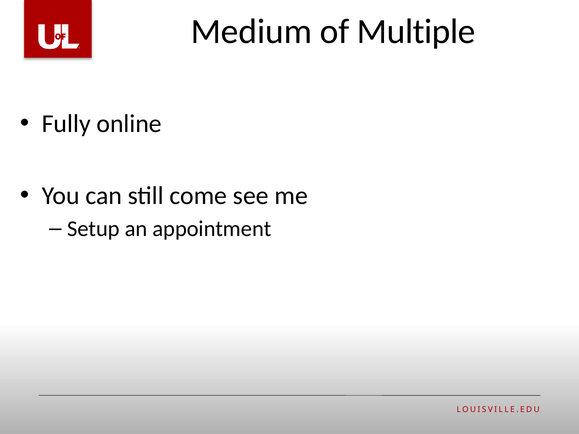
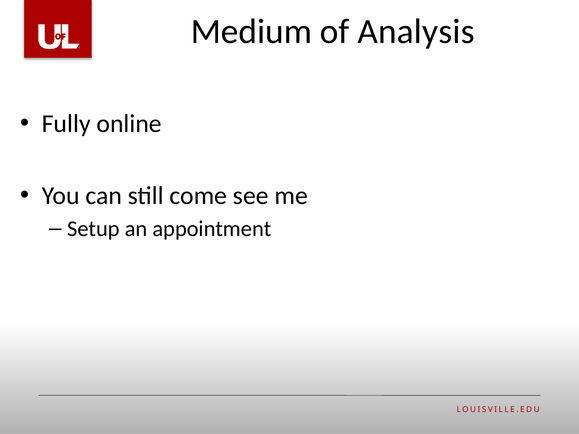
Multiple: Multiple -> Analysis
